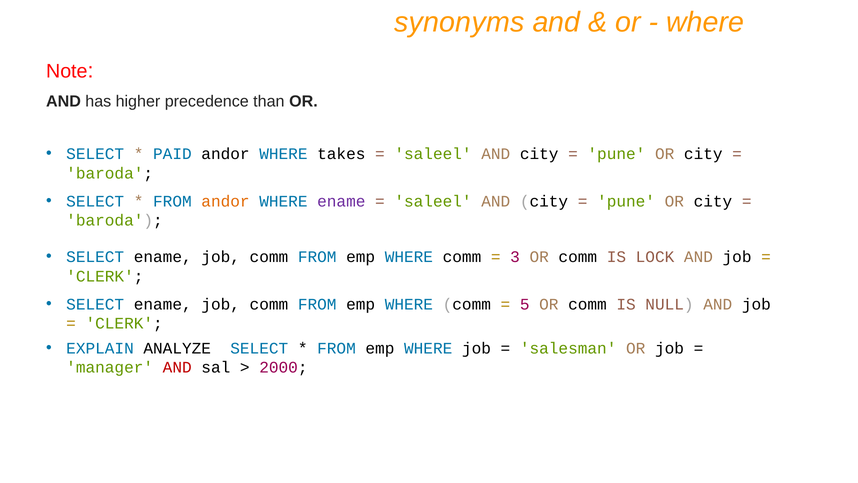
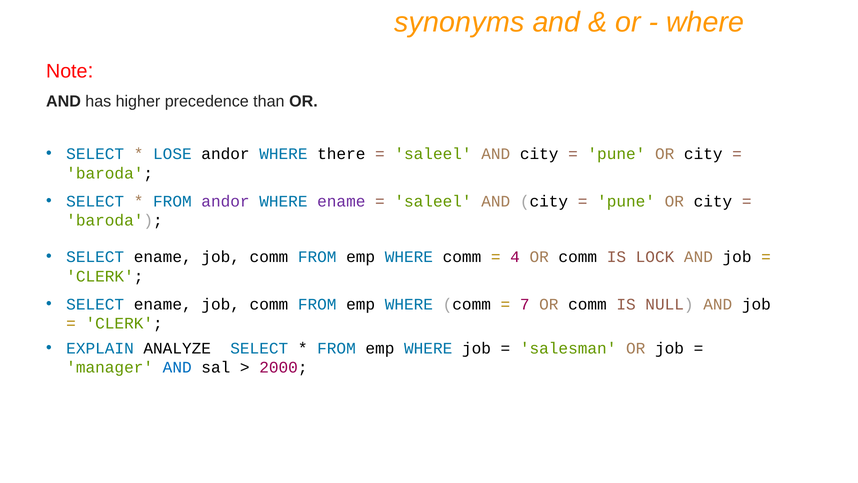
PAID: PAID -> LOSE
takes: takes -> there
andor at (225, 201) colour: orange -> purple
3: 3 -> 4
5: 5 -> 7
AND at (177, 367) colour: red -> blue
